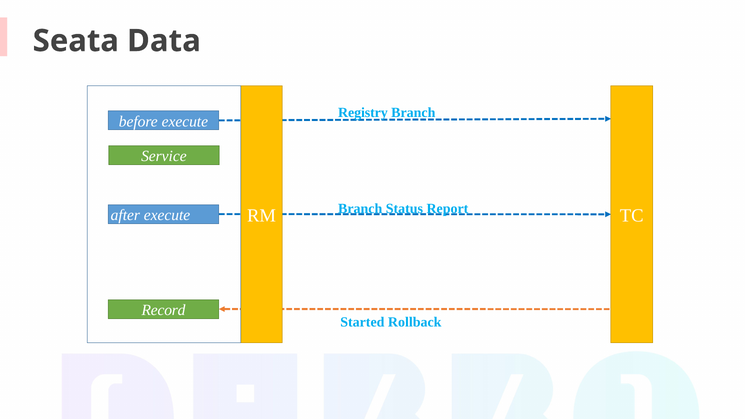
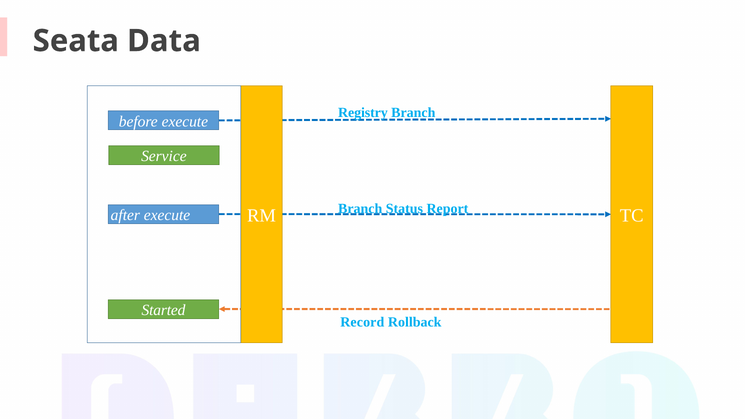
Record: Record -> Started
Started: Started -> Record
